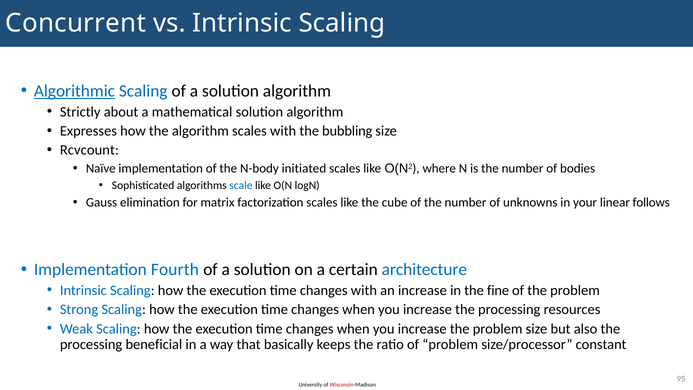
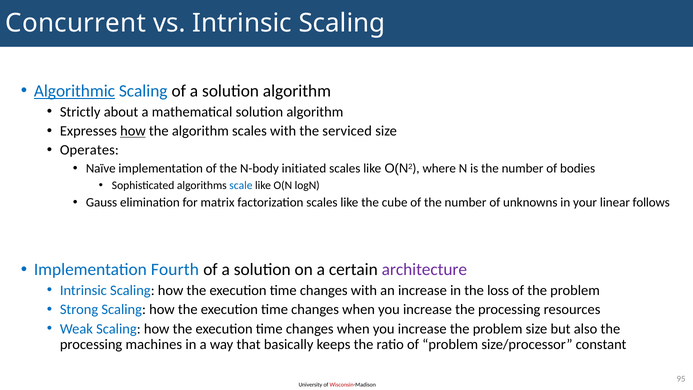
how at (133, 131) underline: none -> present
bubbling: bubbling -> serviced
Rcvcount: Rcvcount -> Operates
architecture colour: blue -> purple
fine: fine -> loss
beneficial: beneficial -> machines
